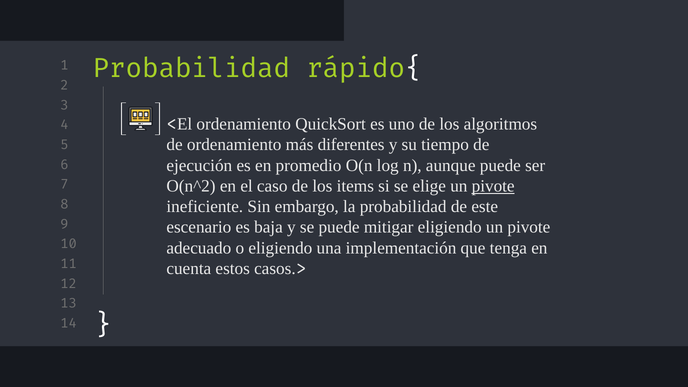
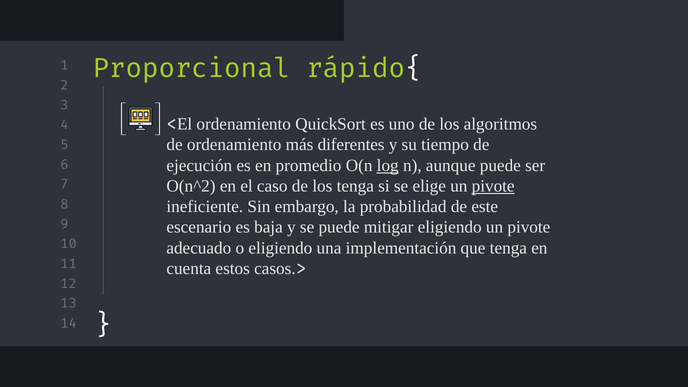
Probabilidad at (192, 69): Probabilidad -> Proporcional
log underline: none -> present
los items: items -> tenga
